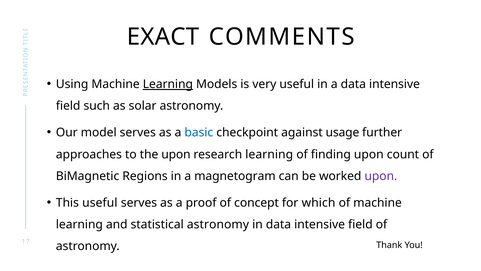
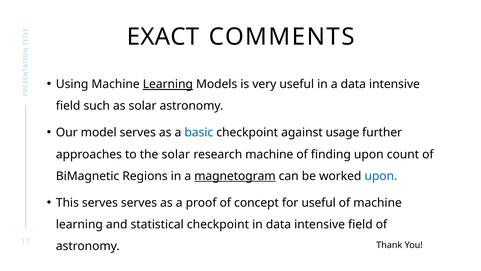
the upon: upon -> solar
research learning: learning -> machine
magnetogram underline: none -> present
upon at (381, 176) colour: purple -> blue
This useful: useful -> serves
for which: which -> useful
statistical astronomy: astronomy -> checkpoint
